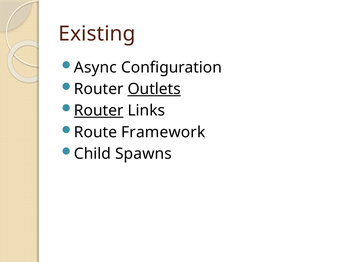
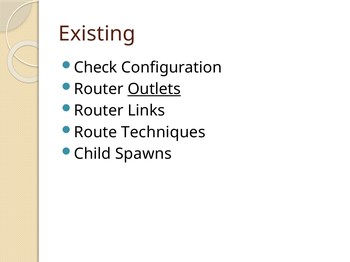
Async: Async -> Check
Router at (99, 111) underline: present -> none
Framework: Framework -> Techniques
